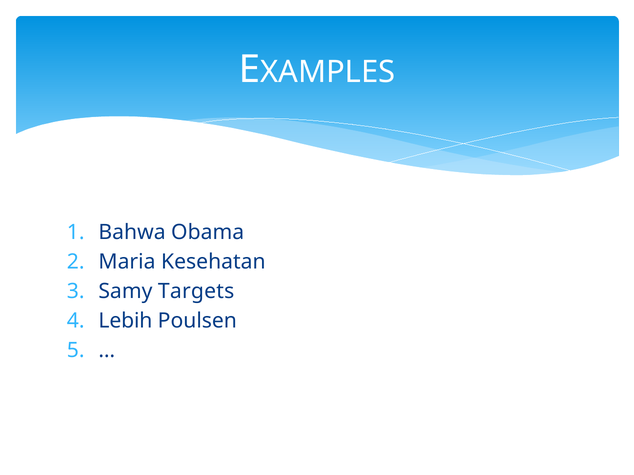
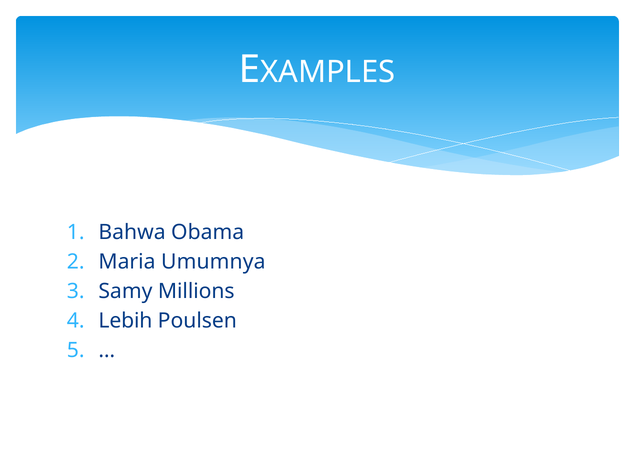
Kesehatan: Kesehatan -> Umumnya
Targets: Targets -> Millions
